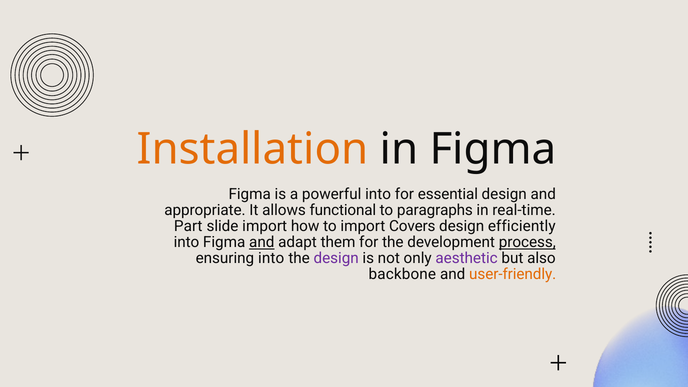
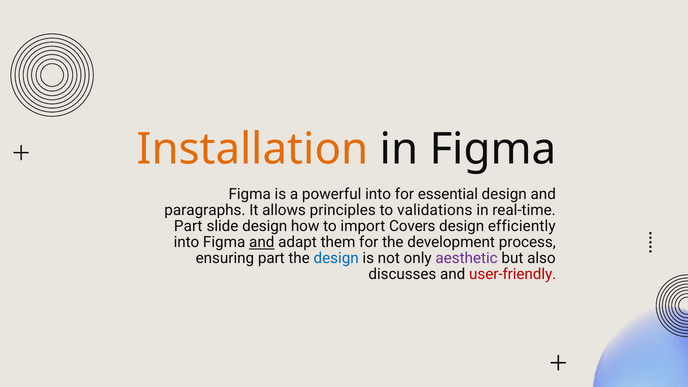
appropriate: appropriate -> paragraphs
functional: functional -> principles
paragraphs: paragraphs -> validations
slide import: import -> design
process underline: present -> none
ensuring into: into -> part
design at (336, 258) colour: purple -> blue
backbone: backbone -> discusses
user-friendly colour: orange -> red
